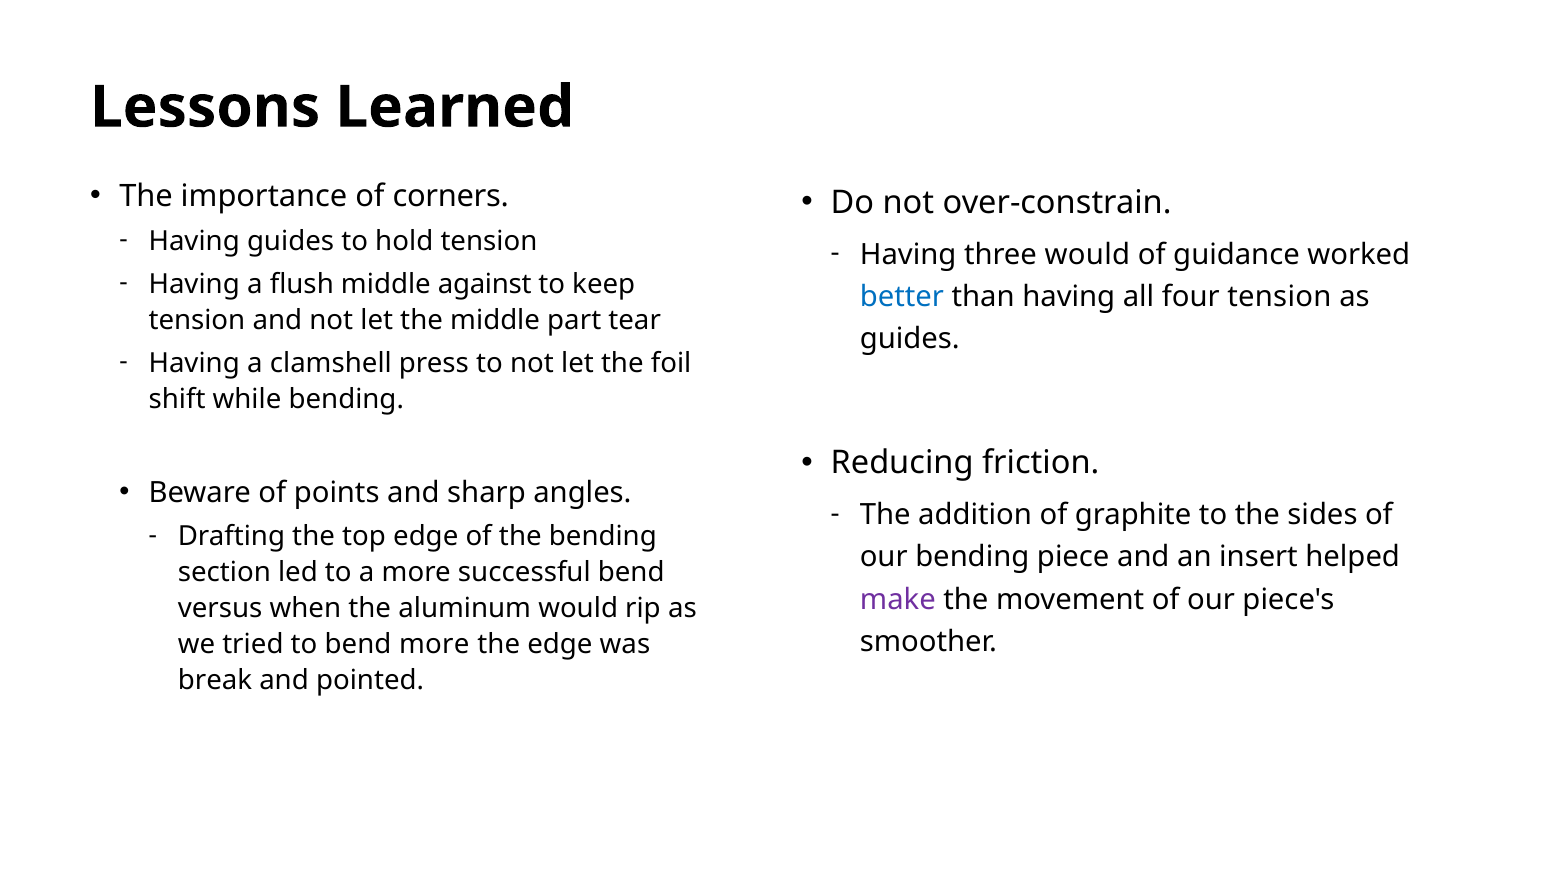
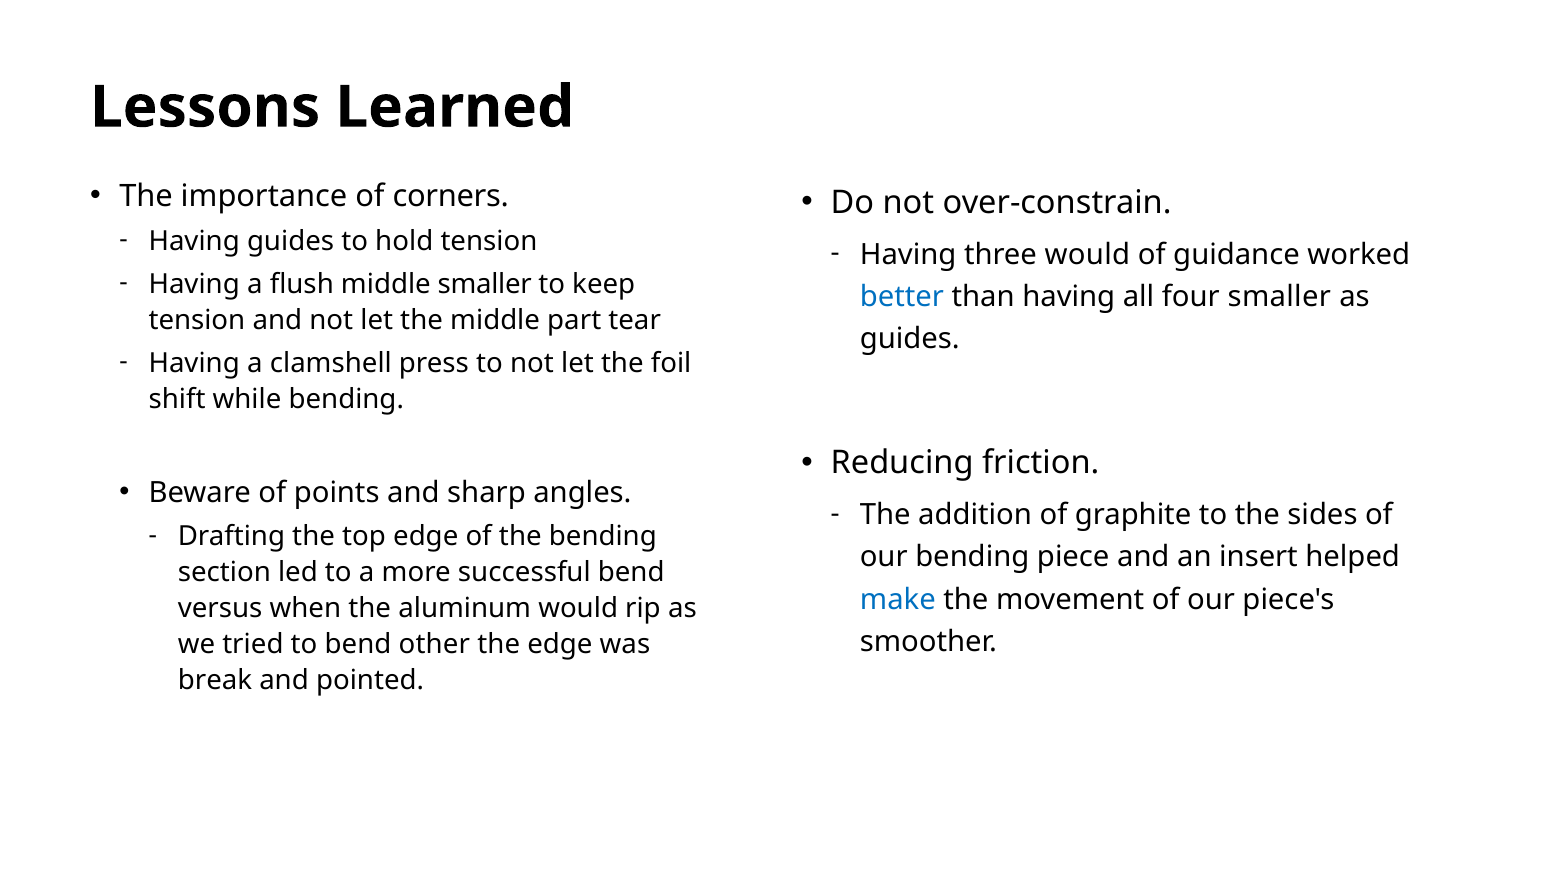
middle against: against -> smaller
four tension: tension -> smaller
make colour: purple -> blue
bend more: more -> other
